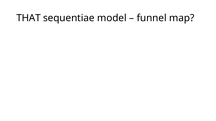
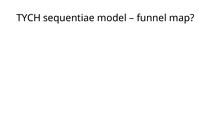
THAT: THAT -> TYCH
